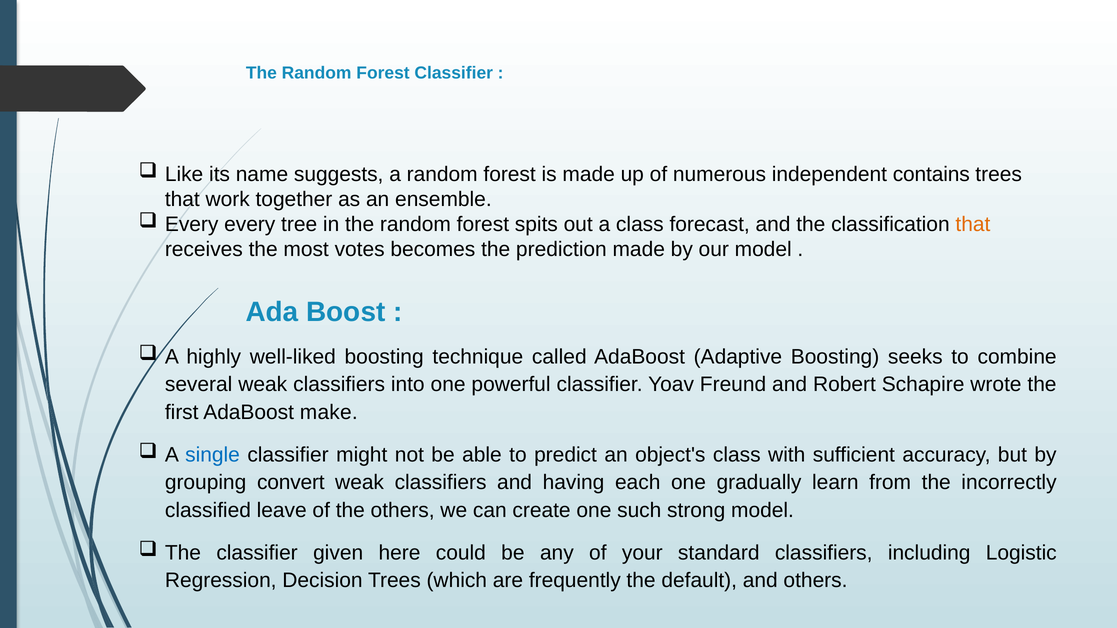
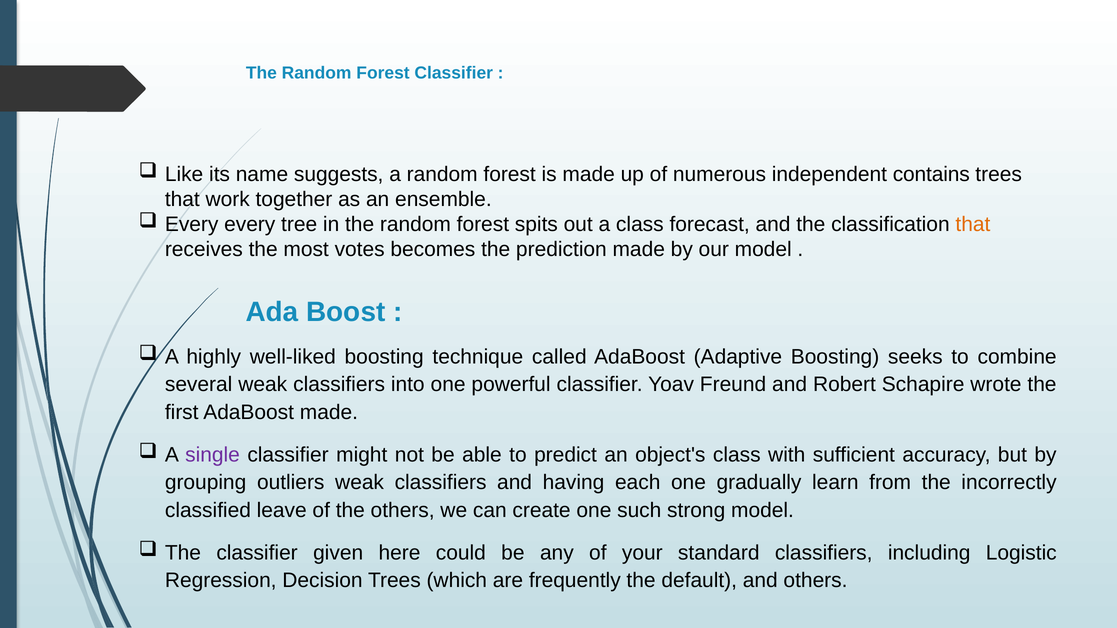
AdaBoost make: make -> made
single colour: blue -> purple
convert: convert -> outliers
